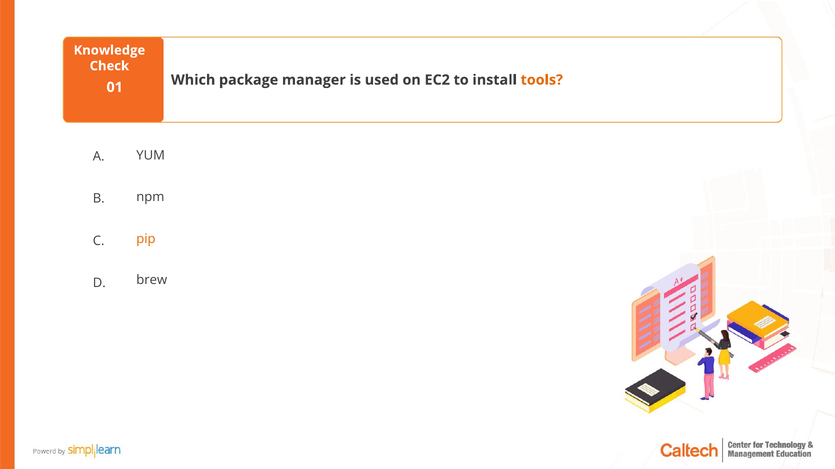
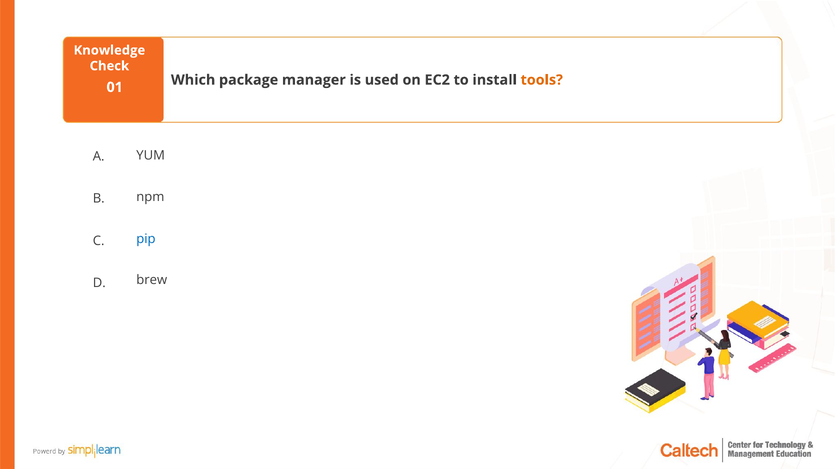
pip colour: orange -> blue
